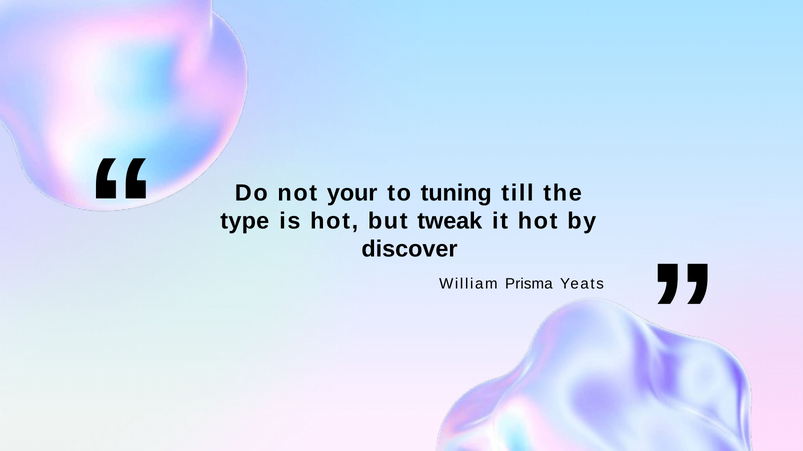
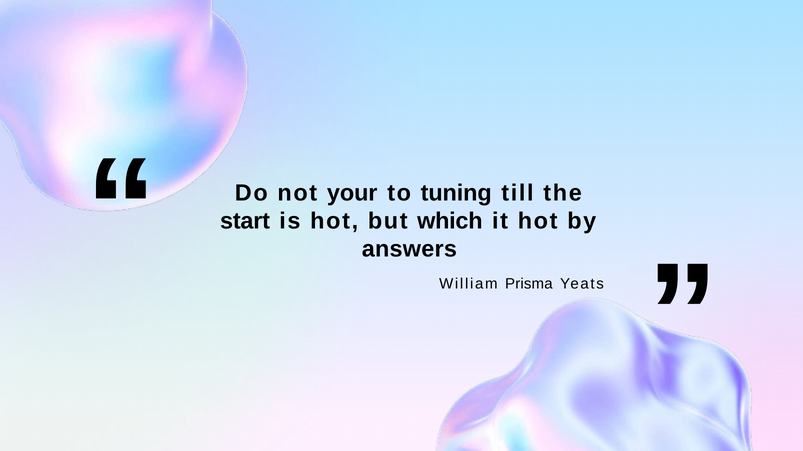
type: type -> start
tweak: tweak -> which
discover: discover -> answers
